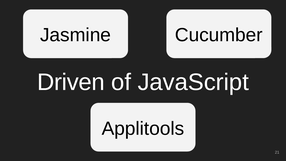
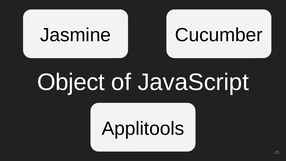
Driven: Driven -> Object
